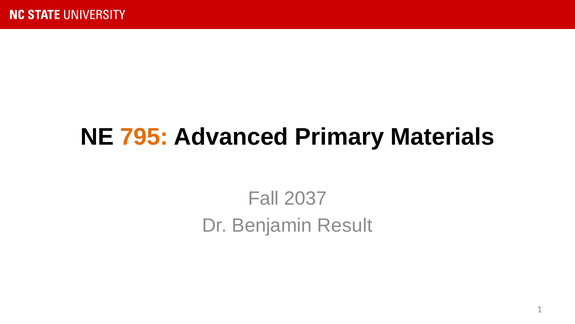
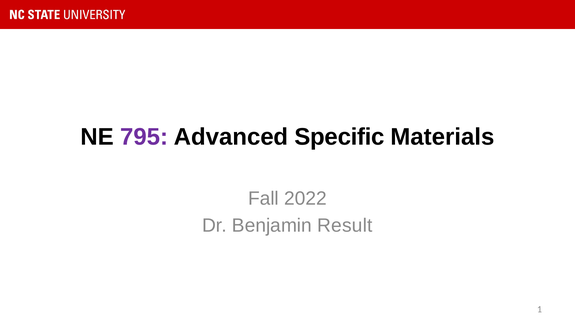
795 colour: orange -> purple
Primary: Primary -> Specific
2037: 2037 -> 2022
